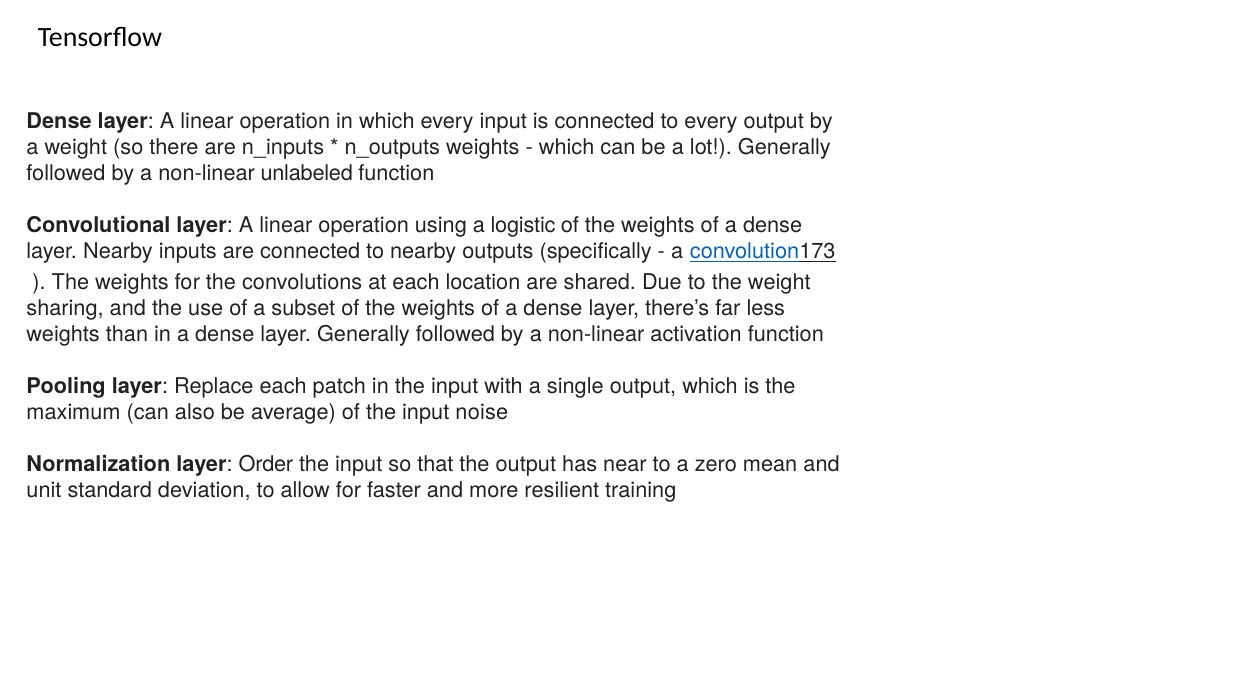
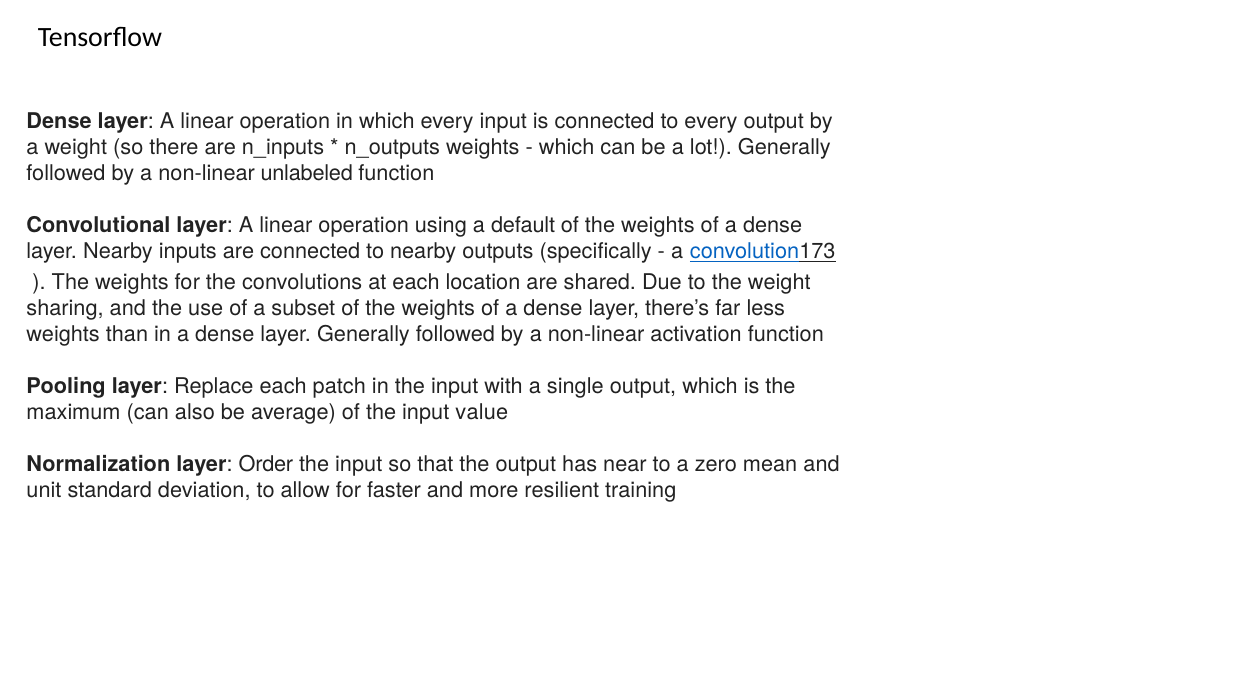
logistic: logistic -> default
noise: noise -> value
